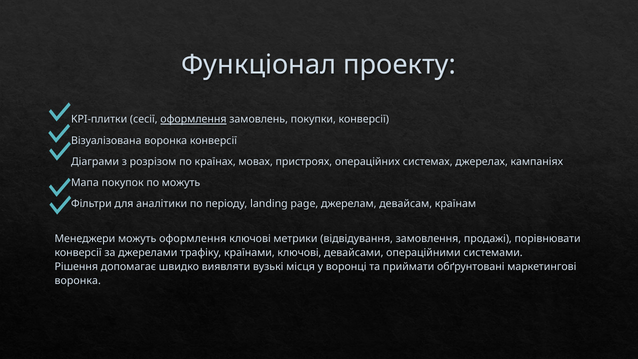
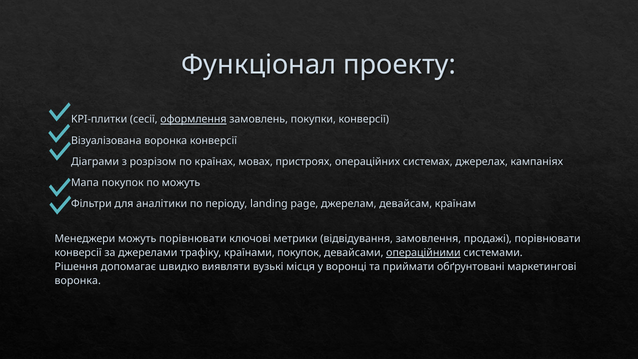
можуть оформлення: оформлення -> порівнювати
країнами ключові: ключові -> покупок
операційними underline: none -> present
